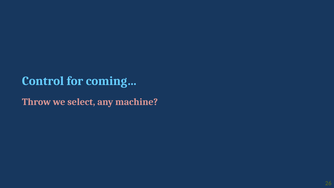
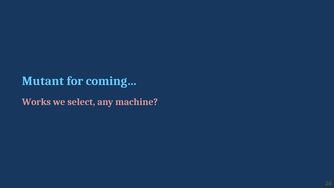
Control: Control -> Mutant
Throw: Throw -> Works
